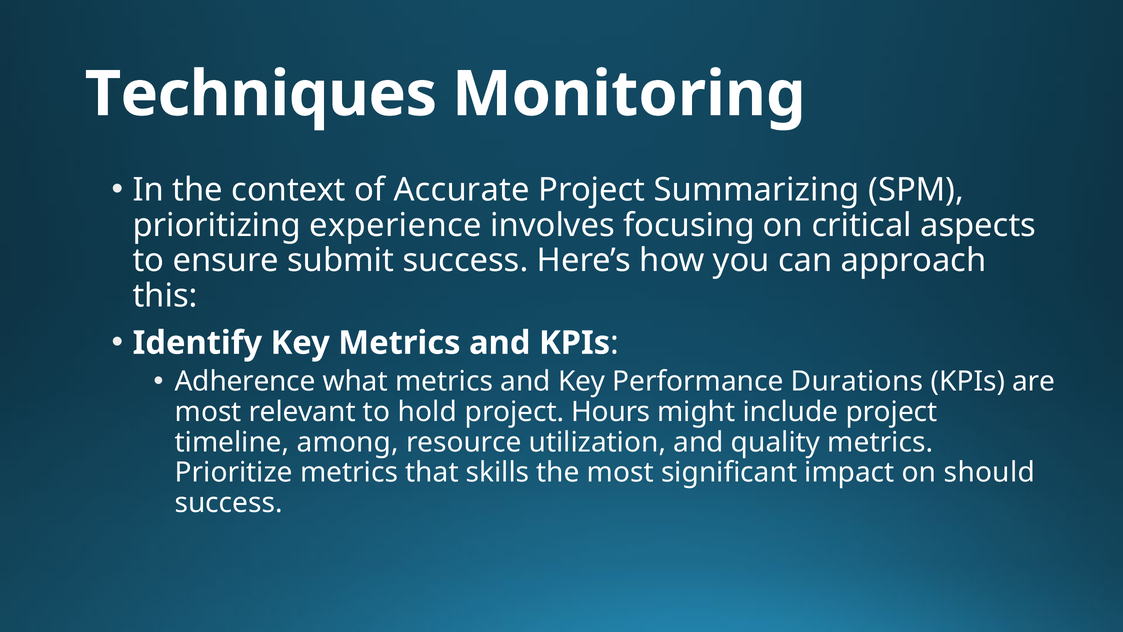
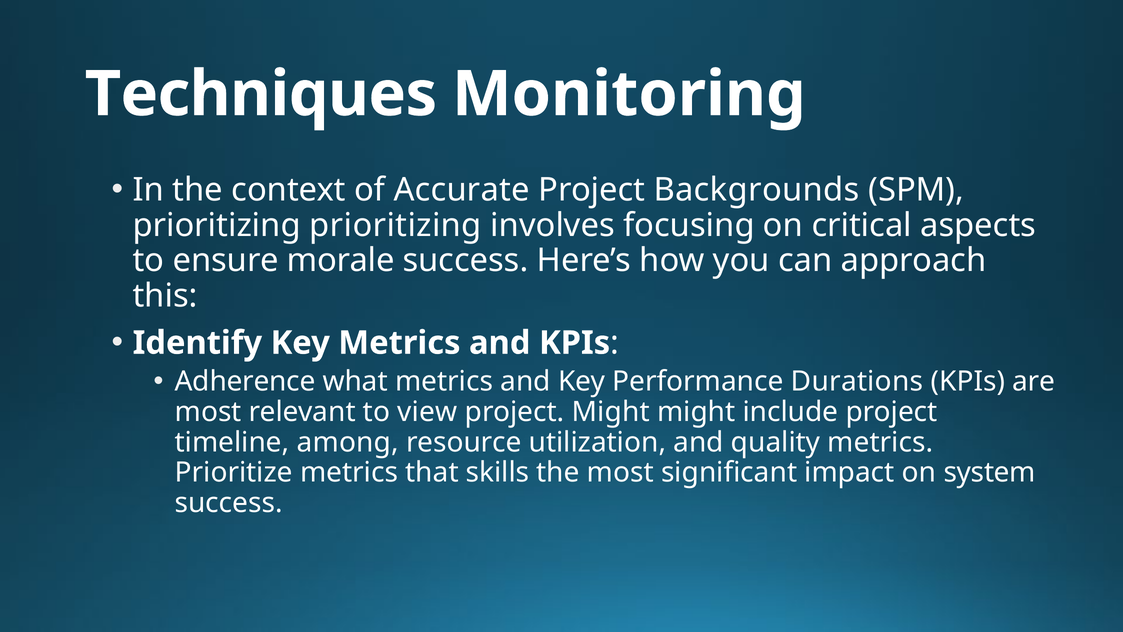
Summarizing: Summarizing -> Backgrounds
prioritizing experience: experience -> prioritizing
submit: submit -> morale
hold: hold -> view
project Hours: Hours -> Might
should: should -> system
